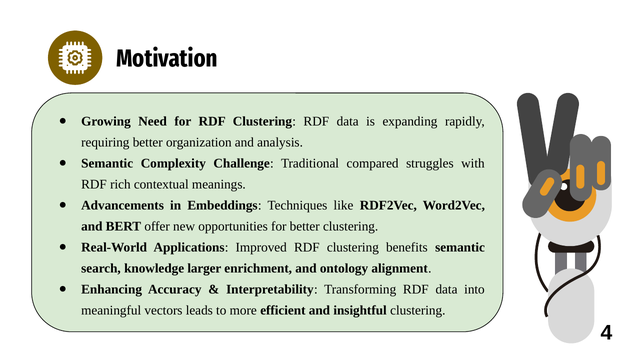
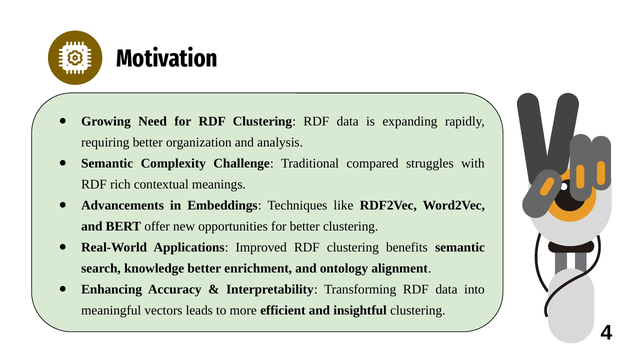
knowledge larger: larger -> better
